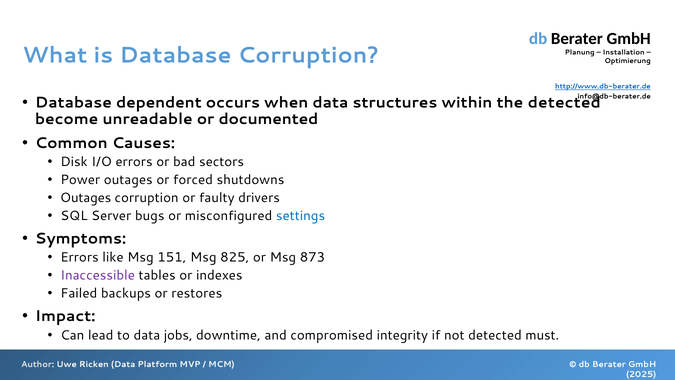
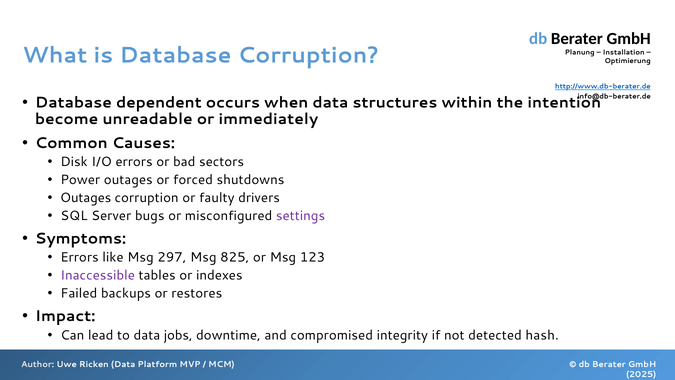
the detected: detected -> intention
documented: documented -> immediately
settings colour: blue -> purple
151: 151 -> 297
873: 873 -> 123
must: must -> hash
